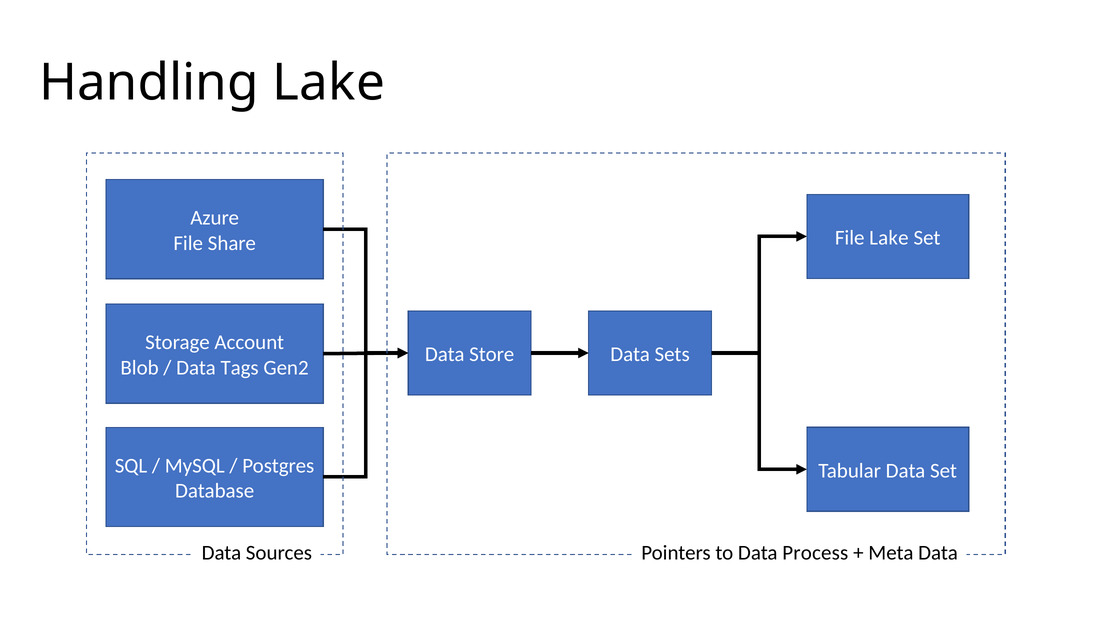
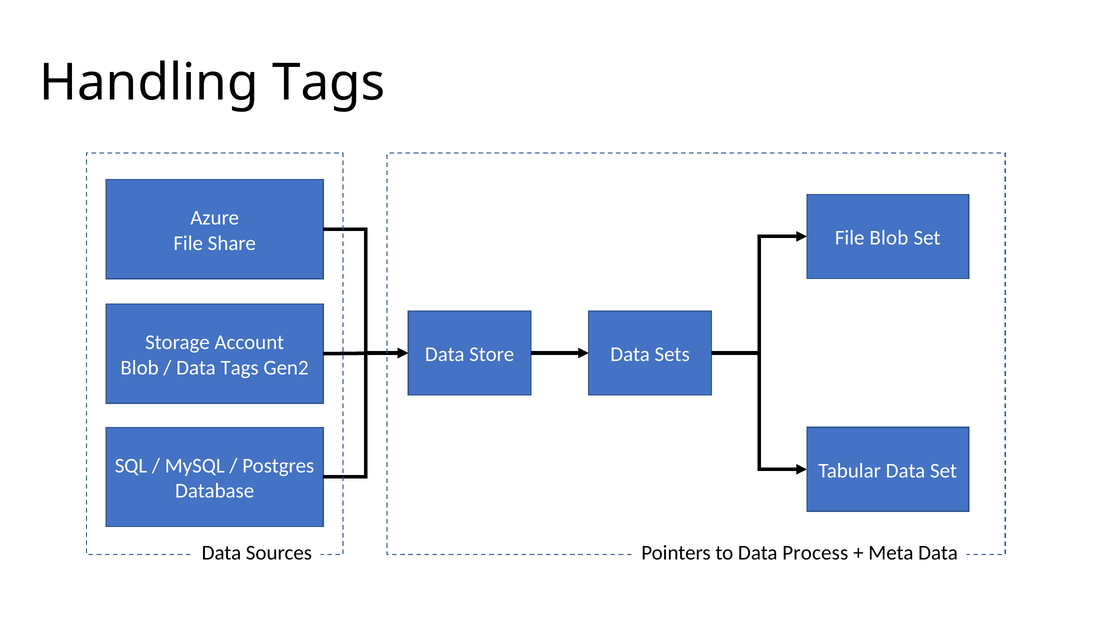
Handling Lake: Lake -> Tags
File Lake: Lake -> Blob
